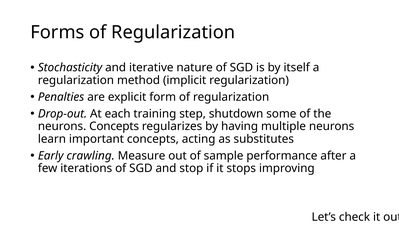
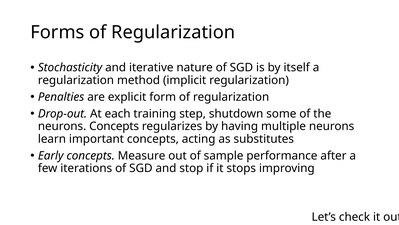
Early crawling: crawling -> concepts
